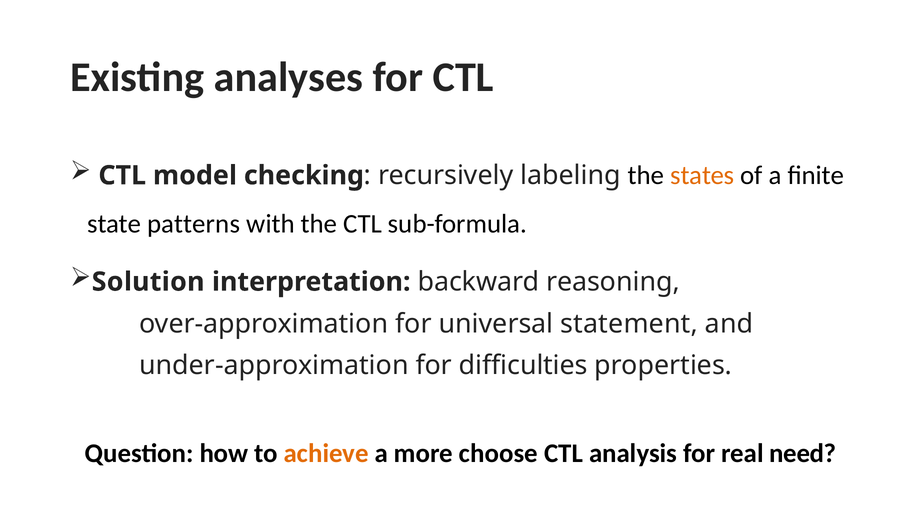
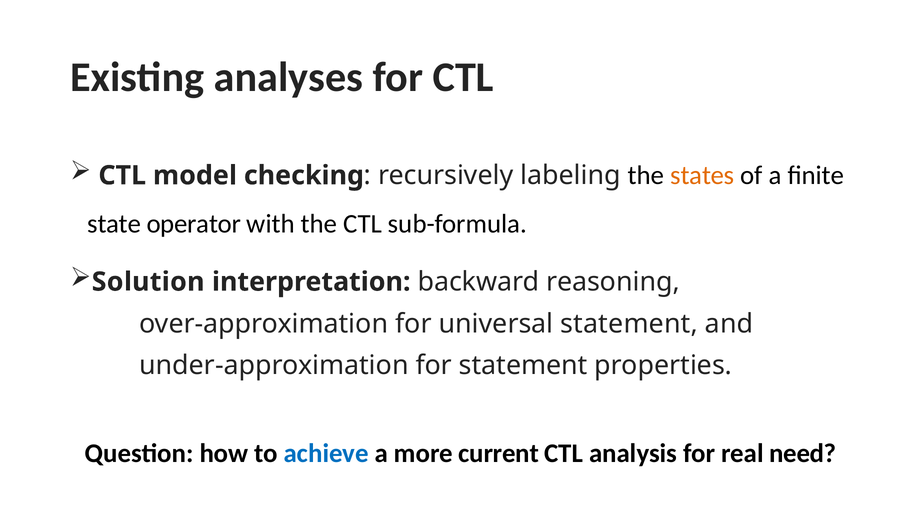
patterns: patterns -> operator
for difficulties: difficulties -> statement
achieve colour: orange -> blue
choose: choose -> current
